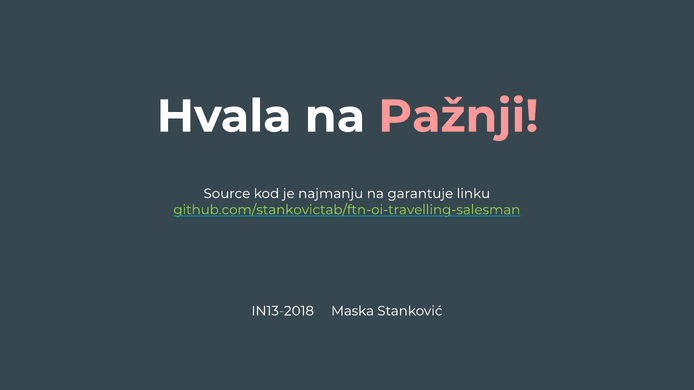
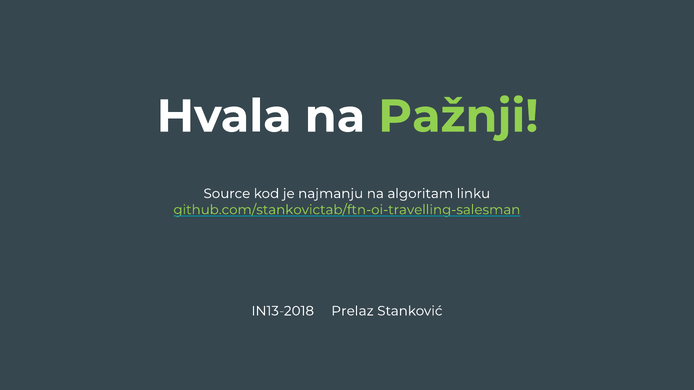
Pažnji colour: pink -> light green
garantuje: garantuje -> algoritam
Maska: Maska -> Prelaz
